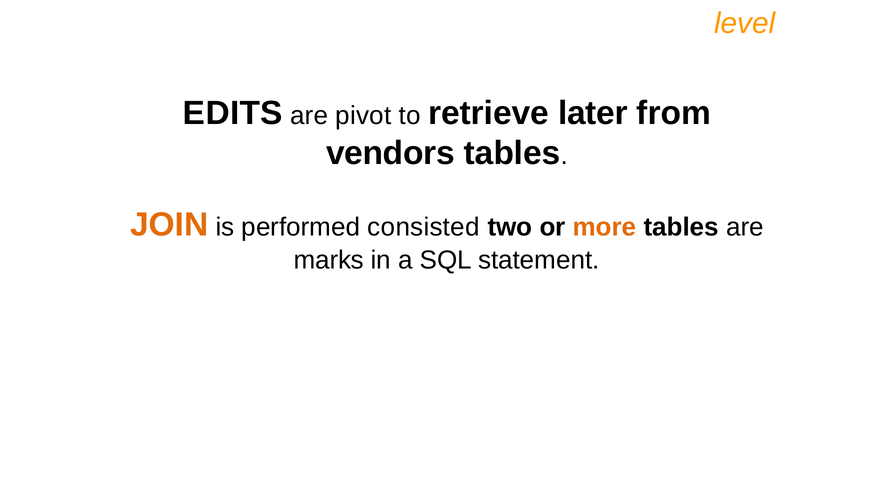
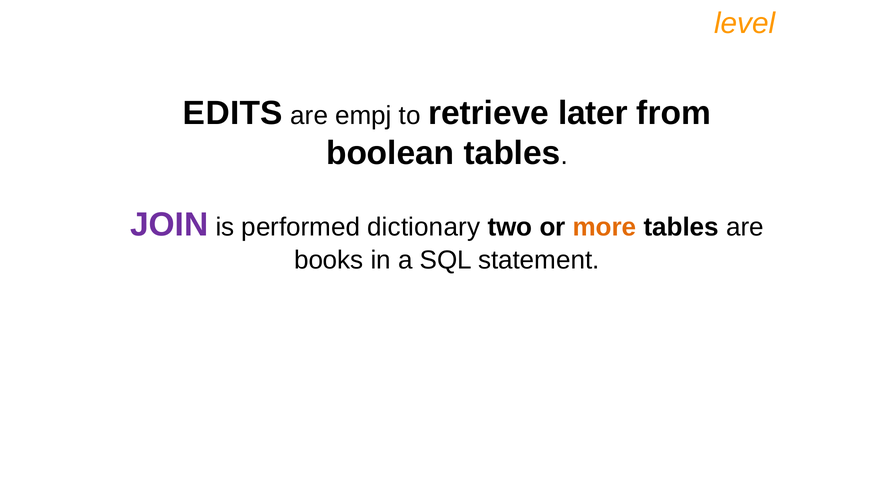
pivot: pivot -> empj
vendors: vendors -> boolean
JOIN colour: orange -> purple
consisted: consisted -> dictionary
marks: marks -> books
